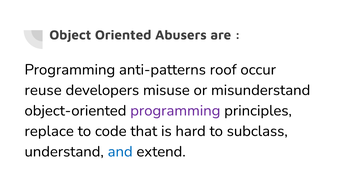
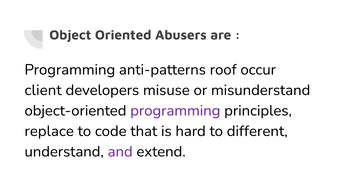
reuse: reuse -> client
subclass: subclass -> different
and colour: blue -> purple
